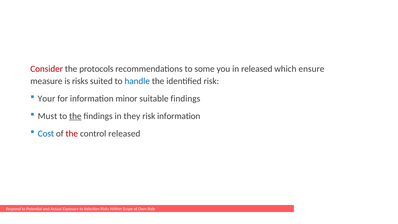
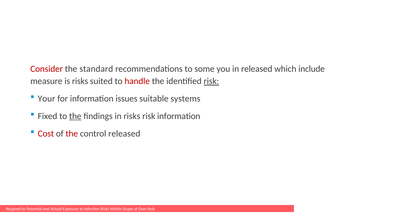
protocols: protocols -> standard
ensure: ensure -> include
handle colour: blue -> red
risk at (211, 81) underline: none -> present
minor: minor -> issues
suitable findings: findings -> systems
Must: Must -> Fixed
in they: they -> risks
Cost colour: blue -> red
